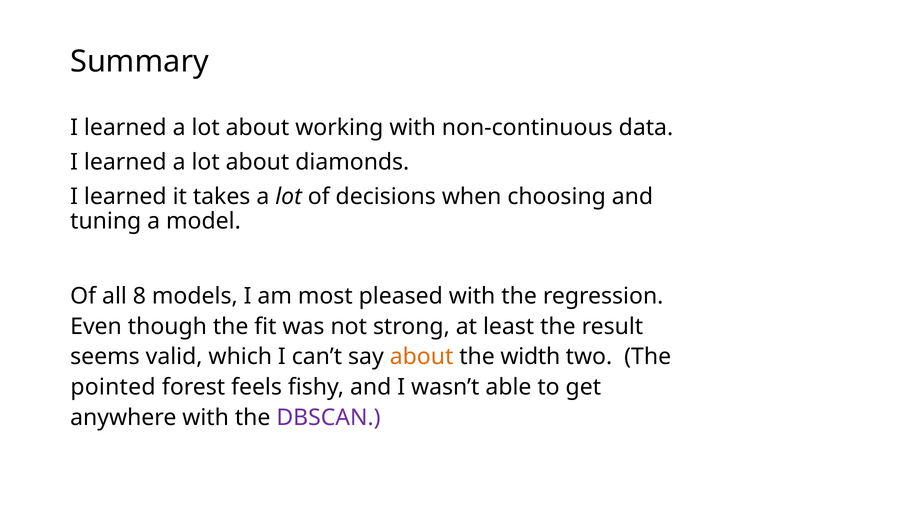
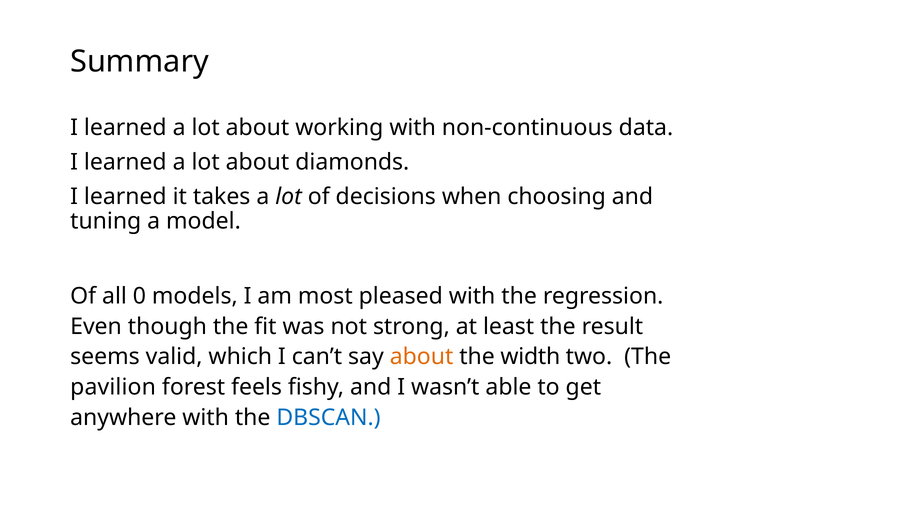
8: 8 -> 0
pointed: pointed -> pavilion
DBSCAN colour: purple -> blue
